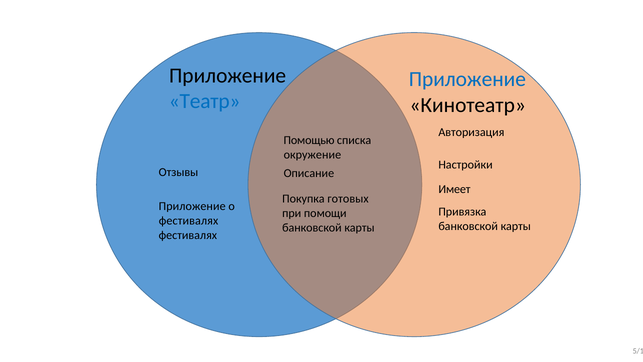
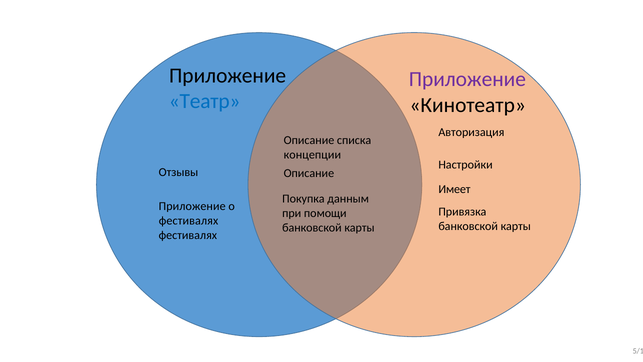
Приложение at (467, 79) colour: blue -> purple
Помощью at (309, 140): Помощью -> Описание
окружение: окружение -> концепции
готовых: готовых -> данным
